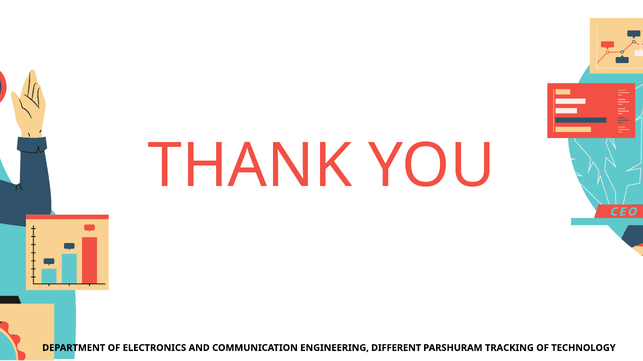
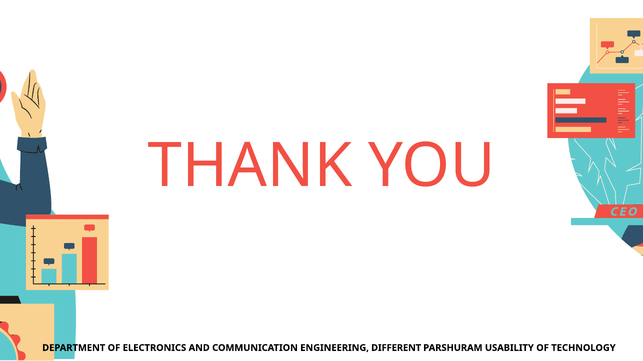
TRACKING: TRACKING -> USABILITY
